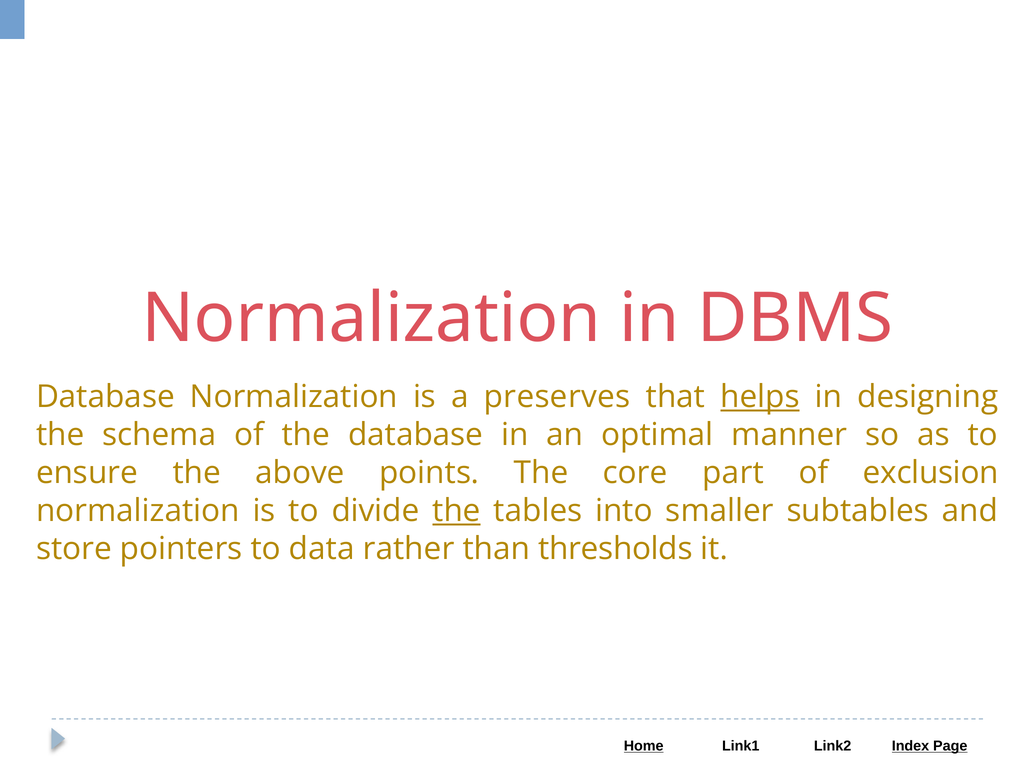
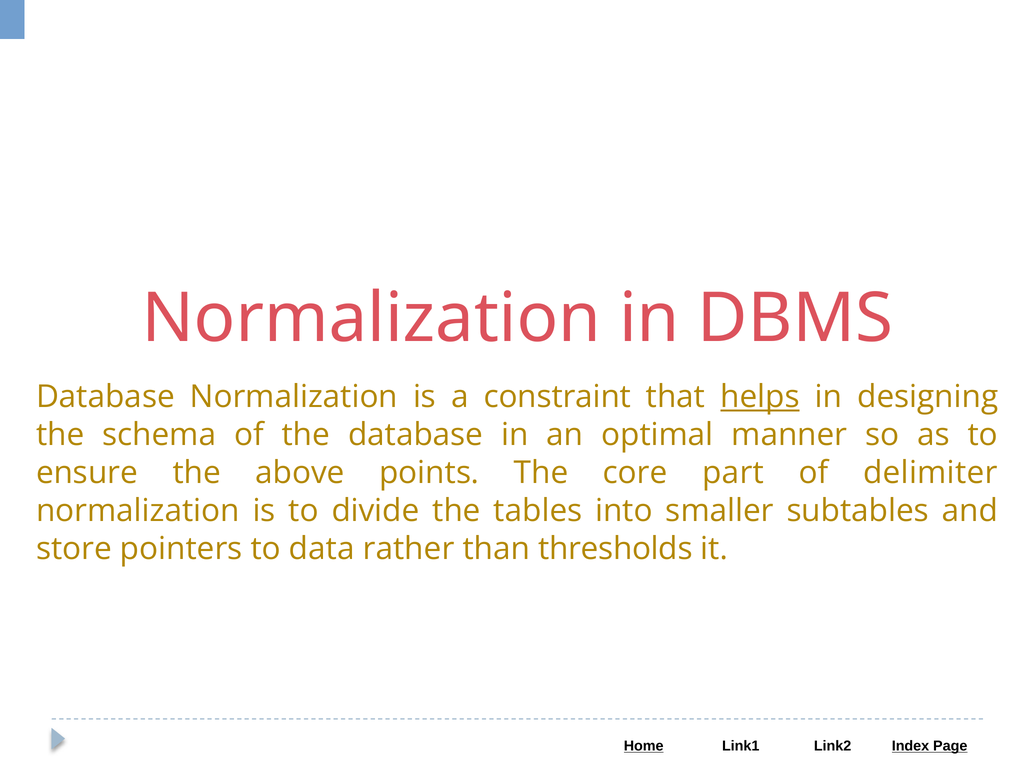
preserves: preserves -> constraint
exclusion: exclusion -> delimiter
the at (457, 511) underline: present -> none
